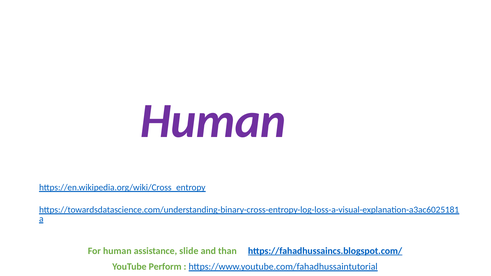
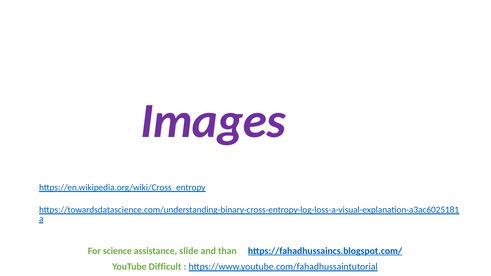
Human at (213, 121): Human -> Images
For human: human -> science
Perform: Perform -> Difficult
